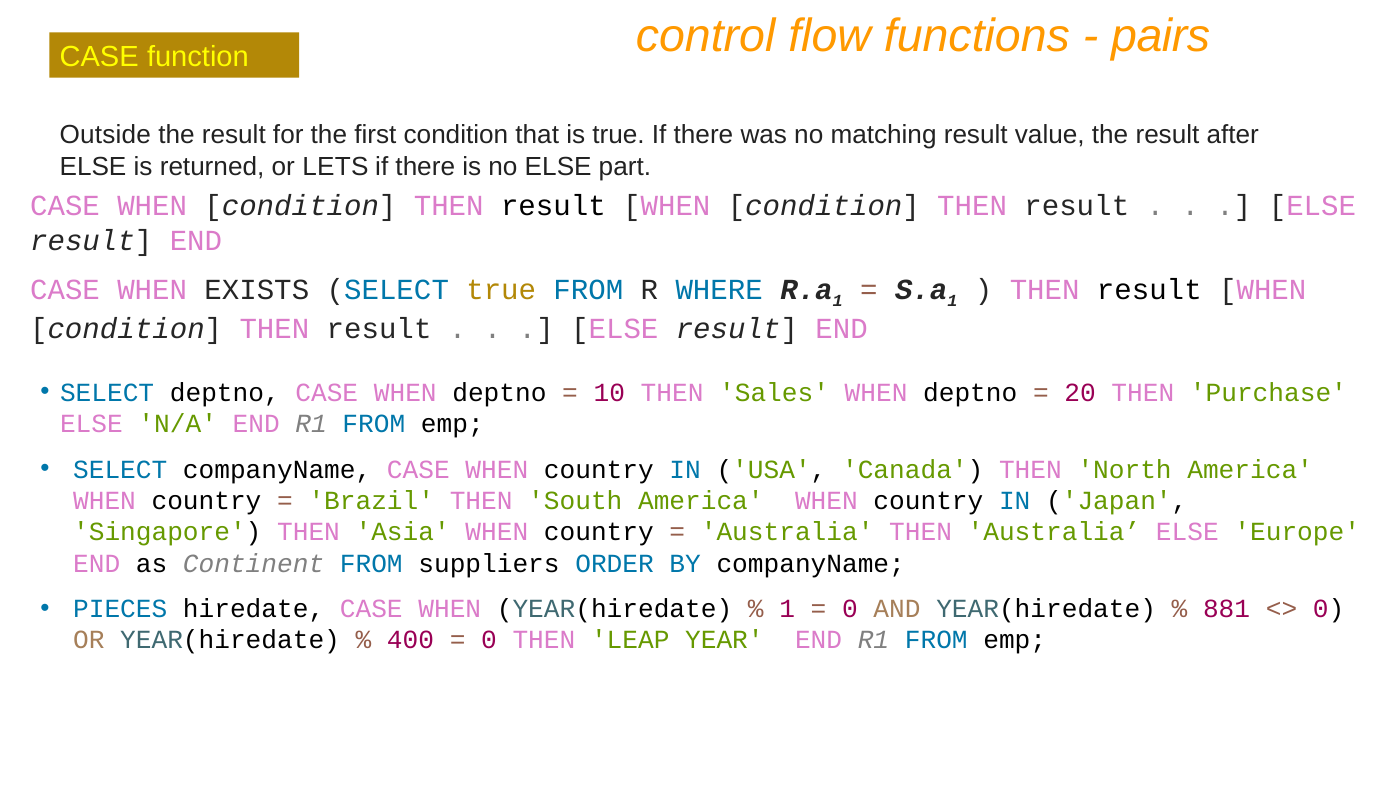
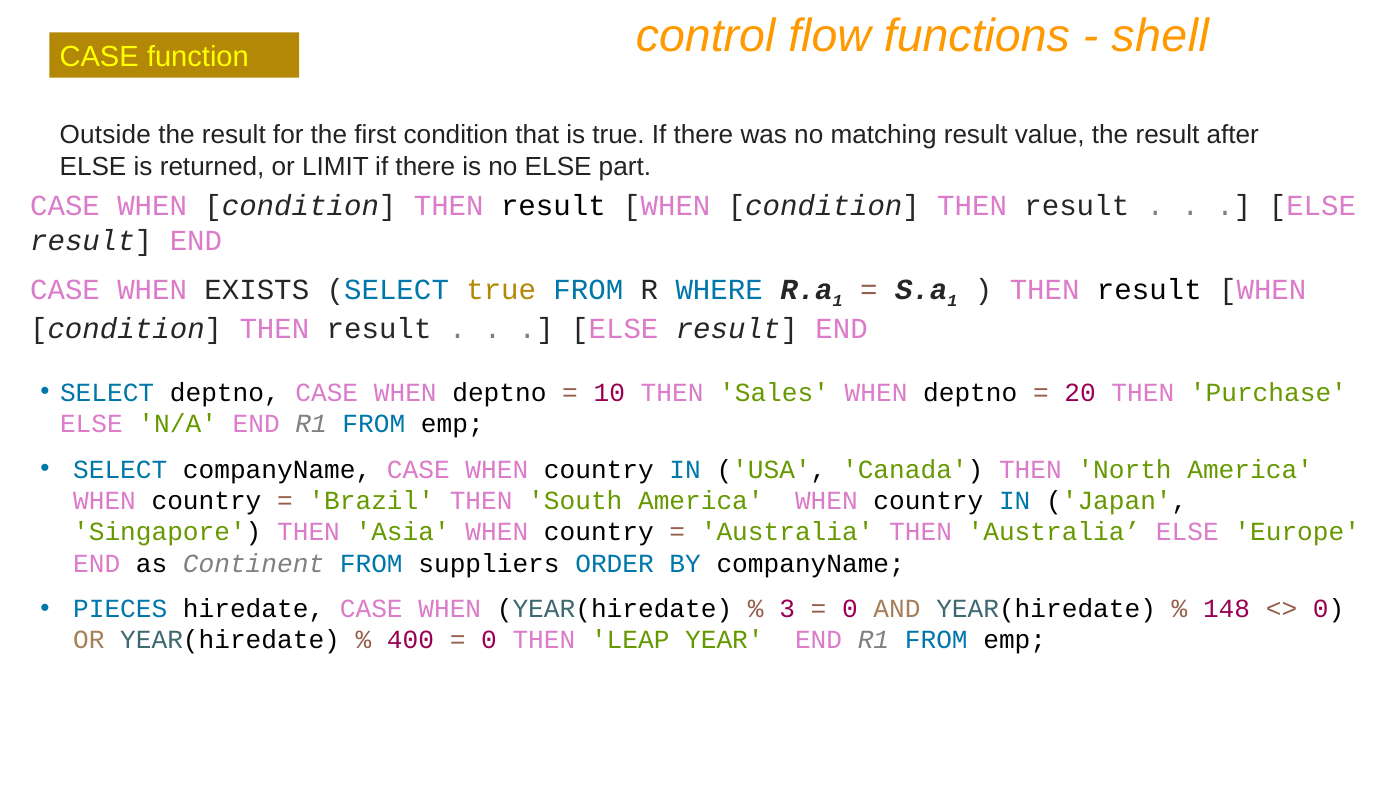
pairs: pairs -> shell
LETS: LETS -> LIMIT
1 at (787, 609): 1 -> 3
881: 881 -> 148
